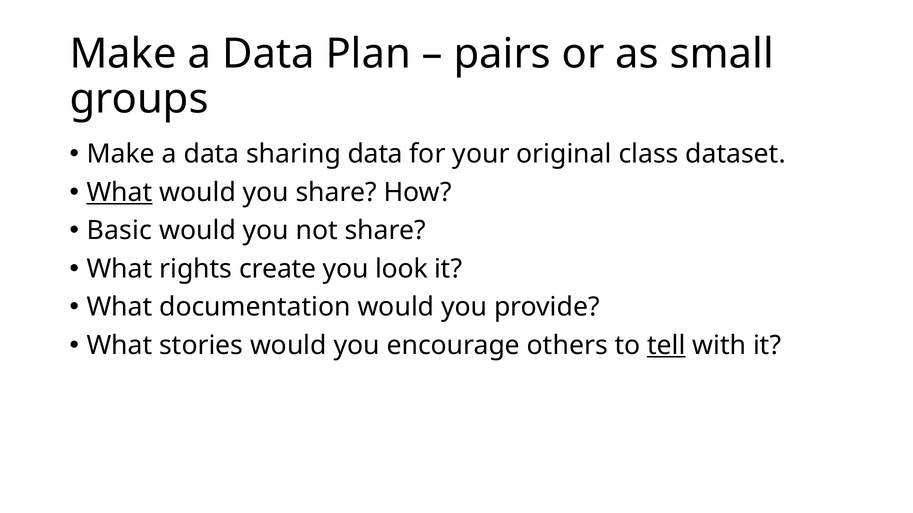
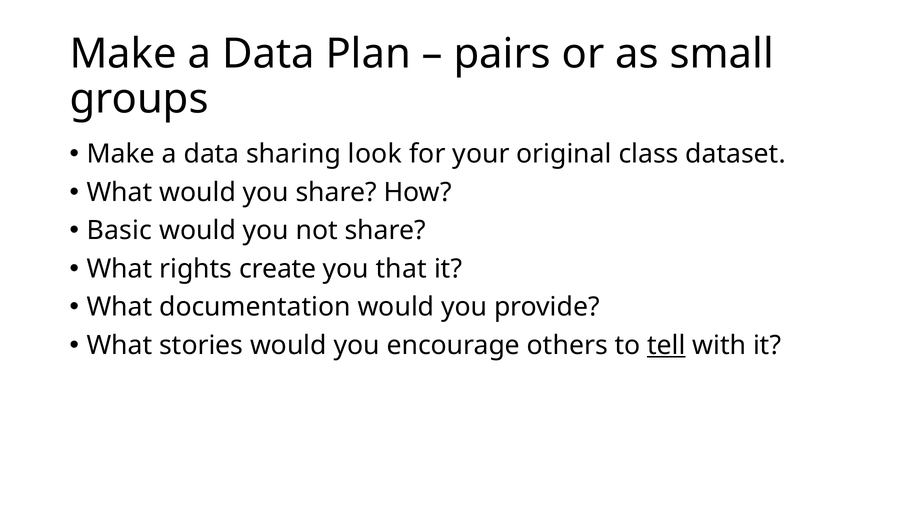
sharing data: data -> look
What at (120, 193) underline: present -> none
look: look -> that
